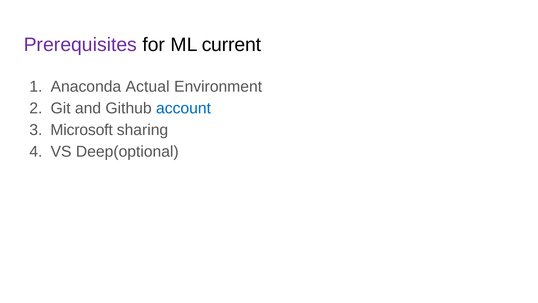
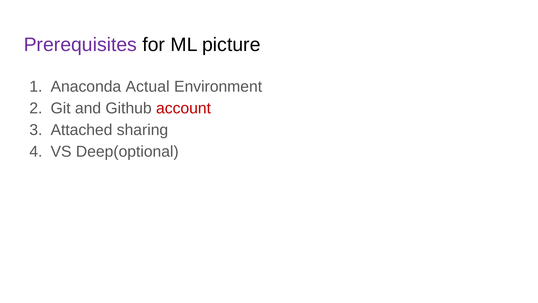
current: current -> picture
account colour: blue -> red
Microsoft: Microsoft -> Attached
